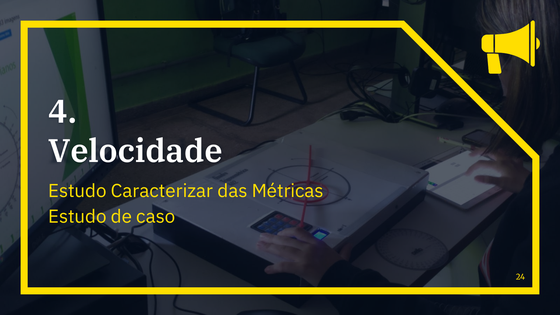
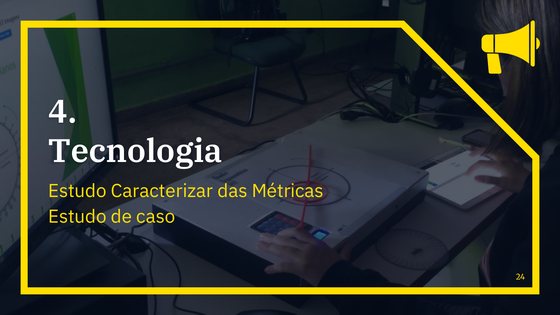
Velocidade: Velocidade -> Tecnologia
